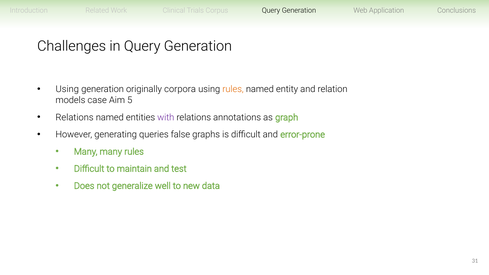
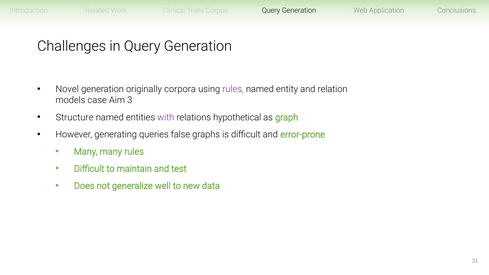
Using at (67, 89): Using -> Novel
rules at (233, 89) colour: orange -> purple
5: 5 -> 3
Relations at (75, 117): Relations -> Structure
annotations: annotations -> hypothetical
